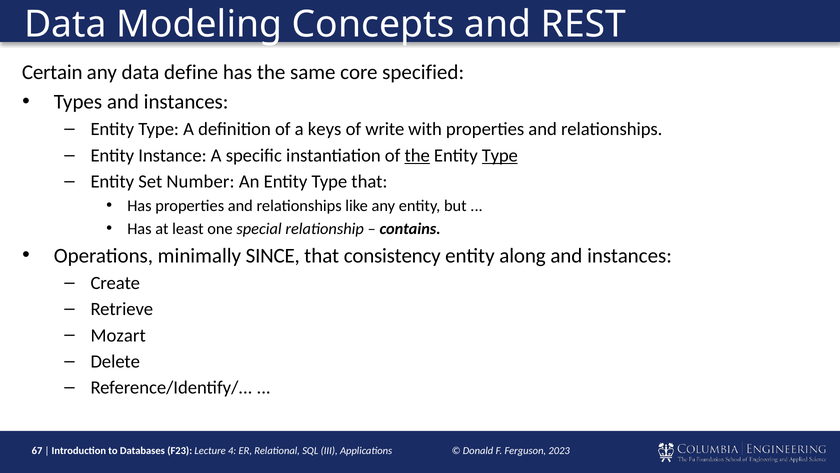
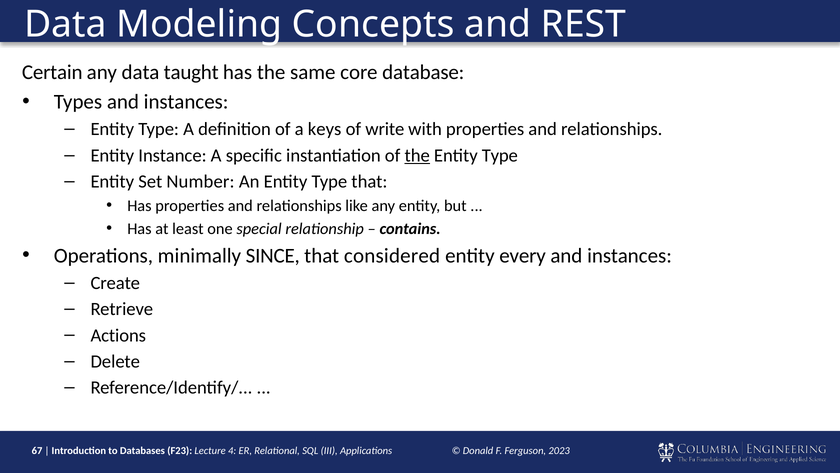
define: define -> taught
specified: specified -> database
Type at (500, 155) underline: present -> none
consistency: consistency -> considered
along: along -> every
Mozart: Mozart -> Actions
